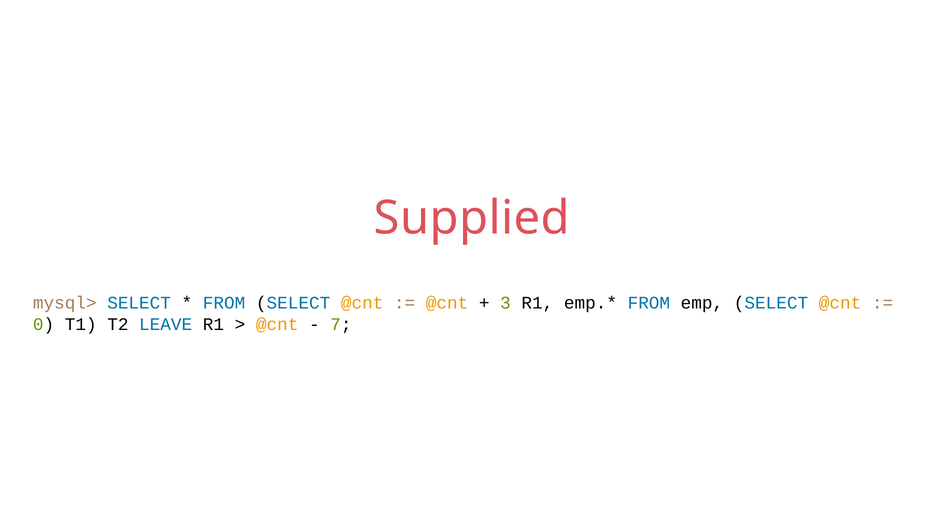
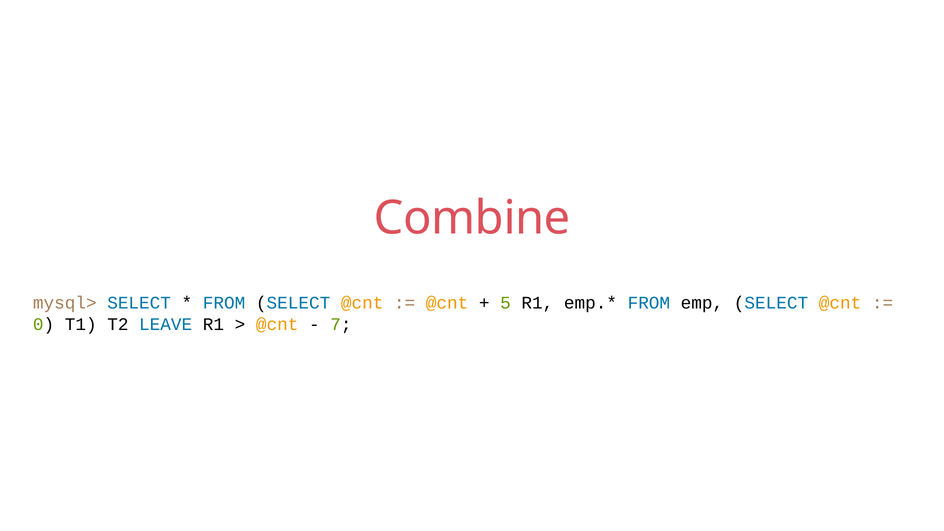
Supplied: Supplied -> Combine
3: 3 -> 5
